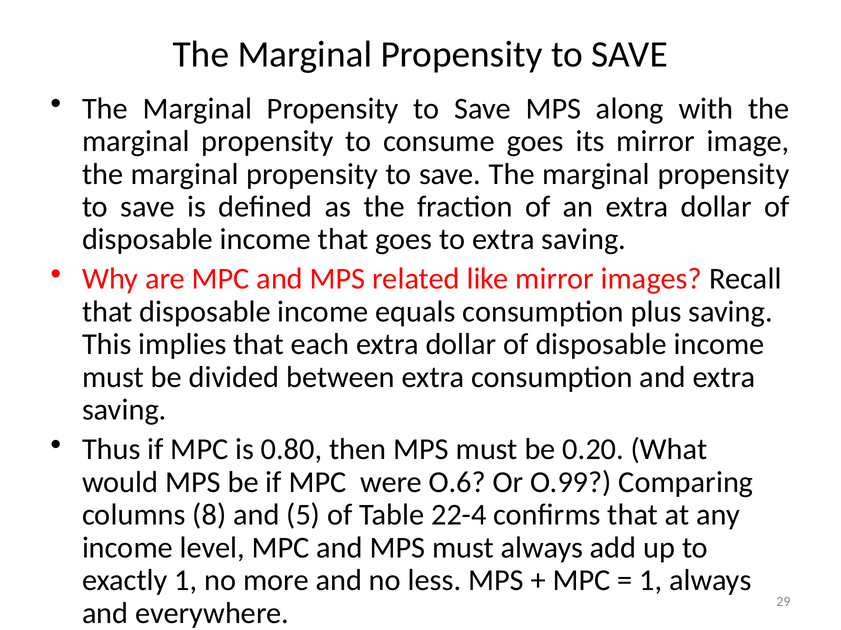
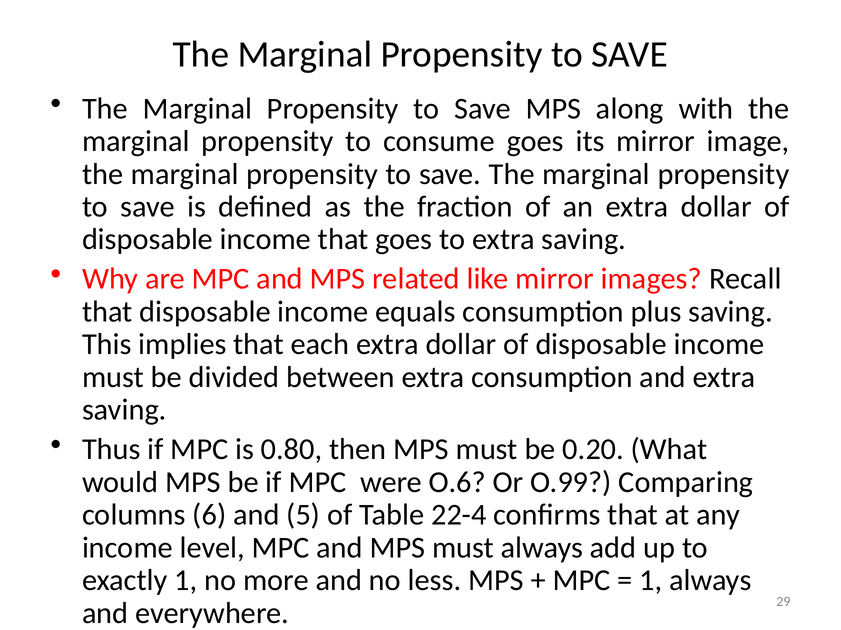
8: 8 -> 6
